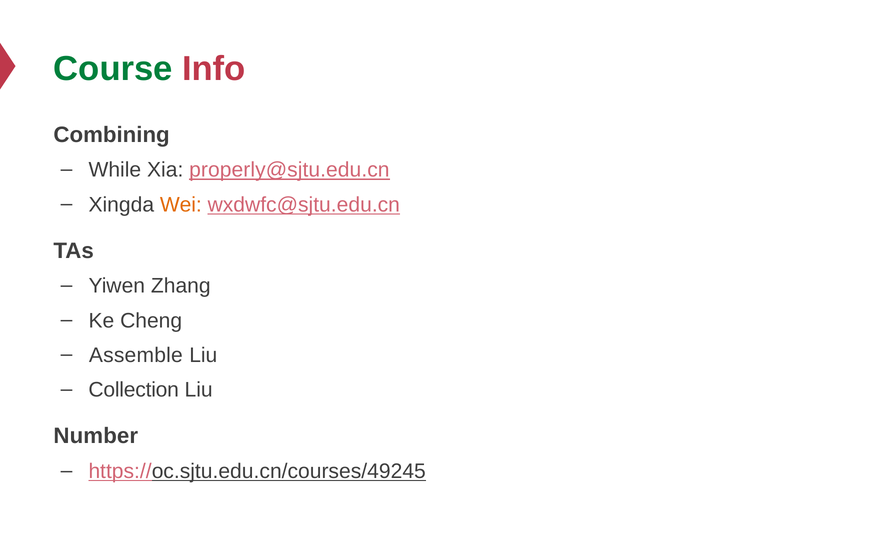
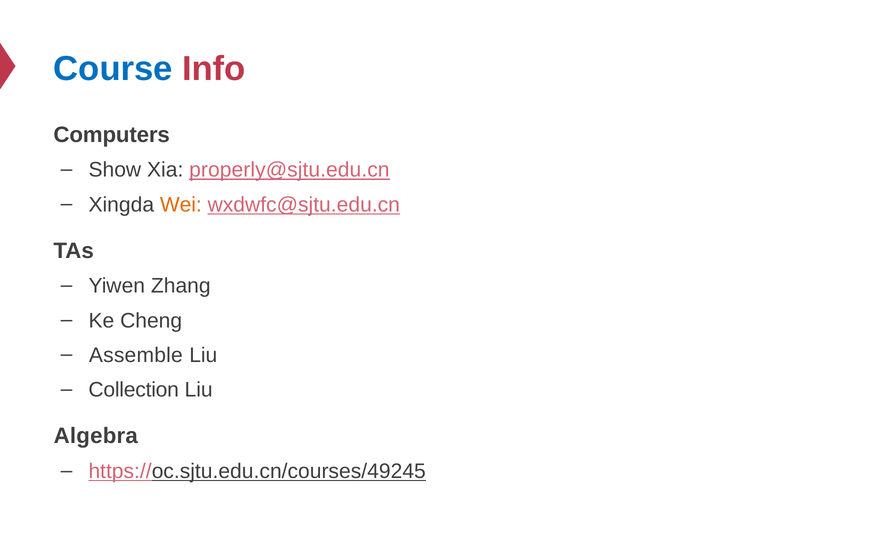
Course colour: green -> blue
Combining: Combining -> Computers
While: While -> Show
Number: Number -> Algebra
